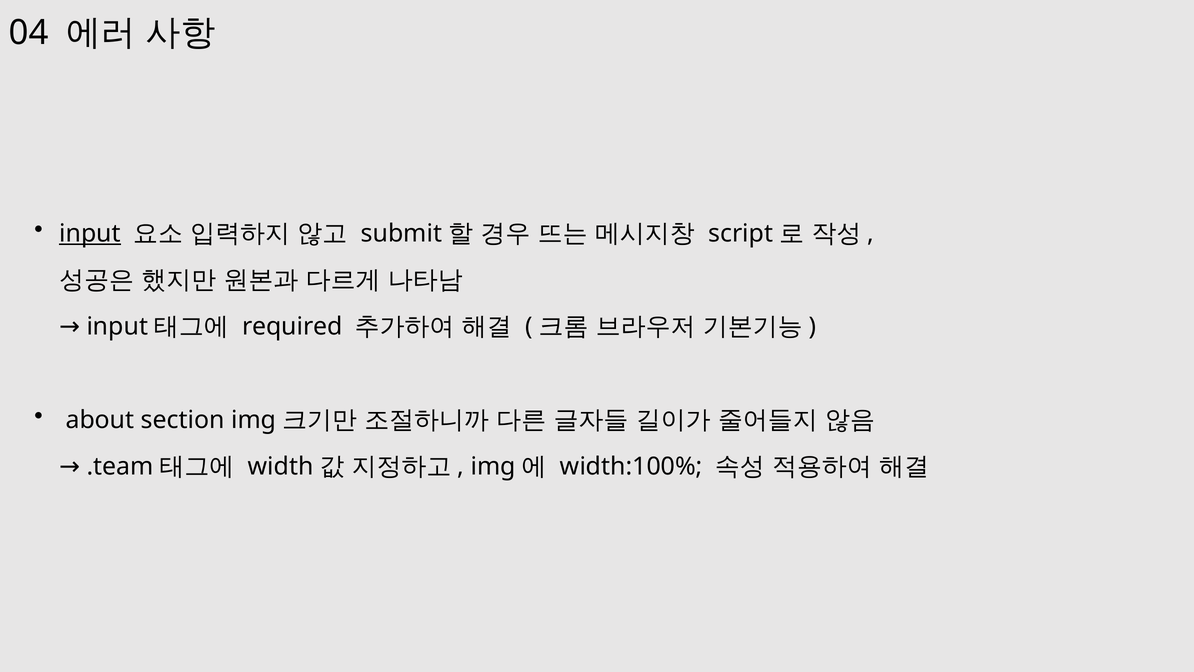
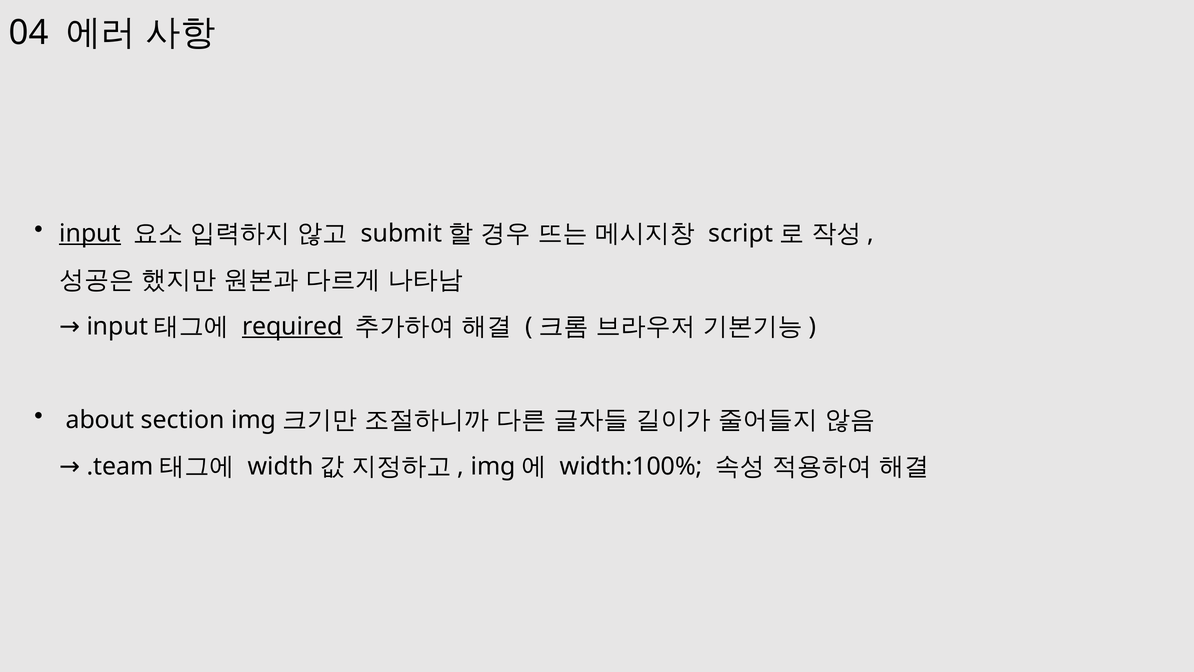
required underline: none -> present
